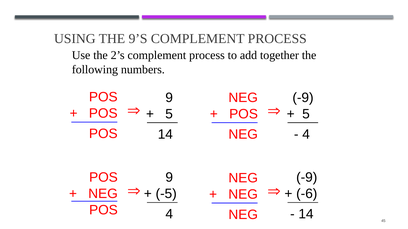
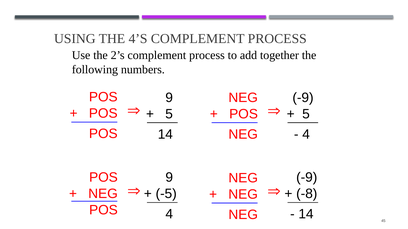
9’S: 9’S -> 4’S
-6: -6 -> -8
